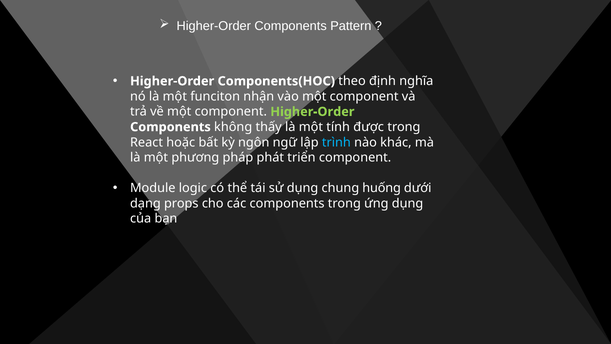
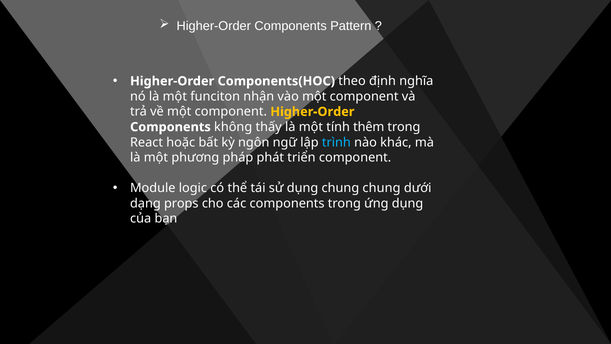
Higher-Order at (312, 112) colour: light green -> yellow
được: được -> thêm
chung huống: huống -> chung
